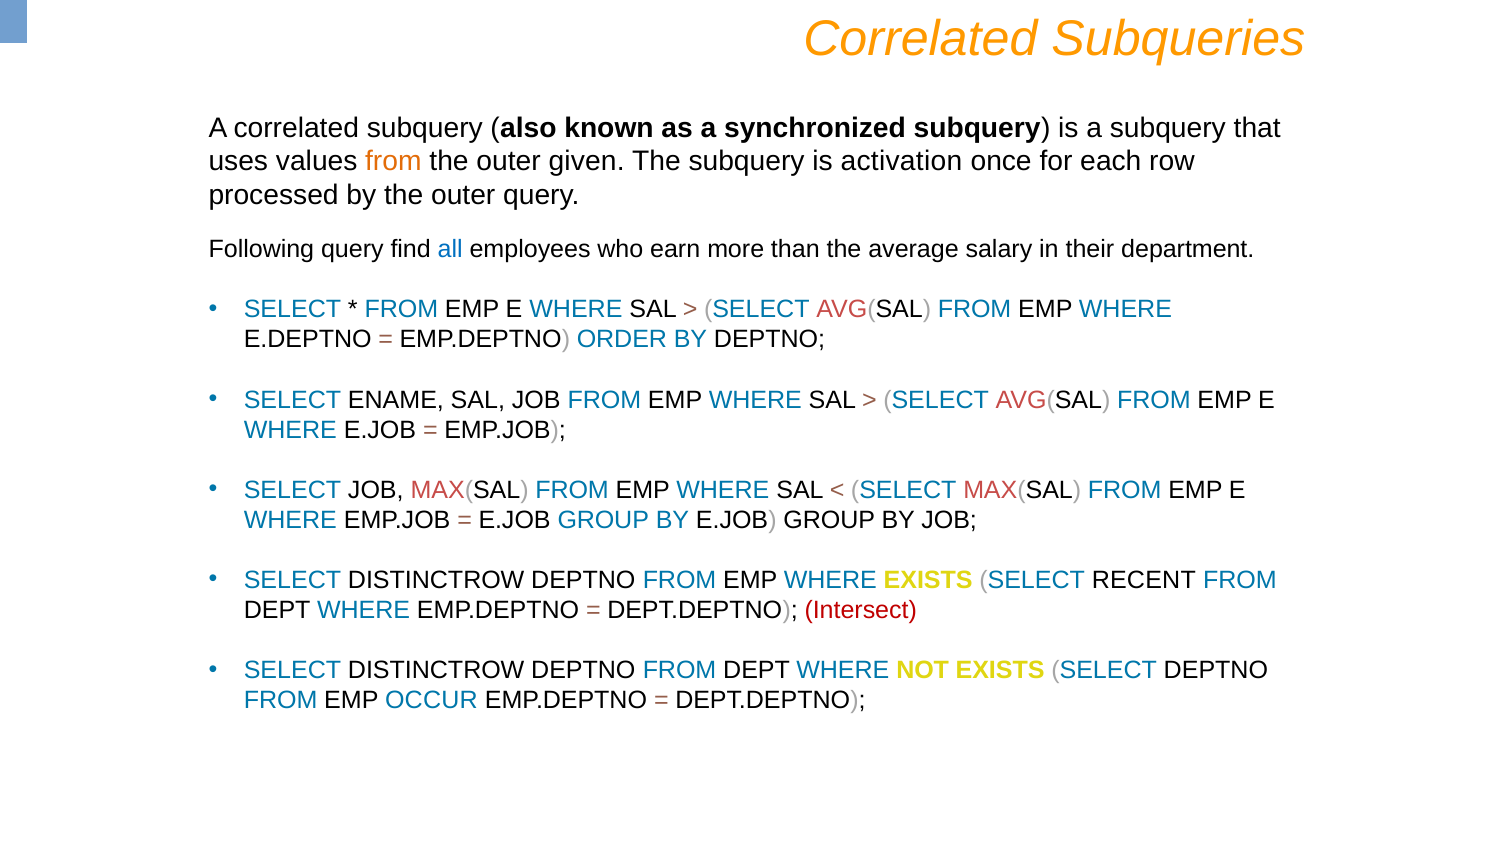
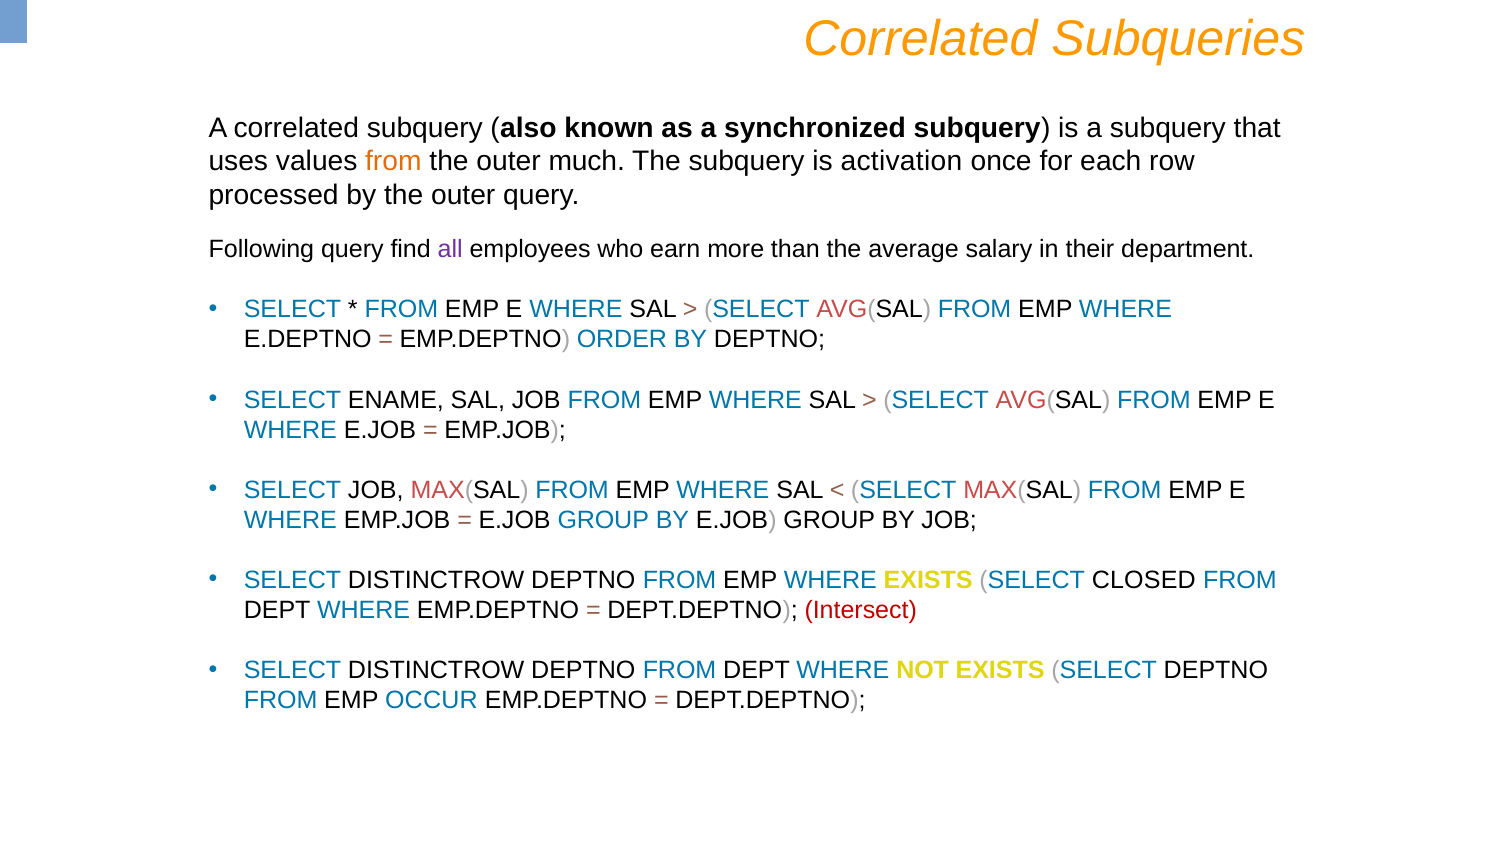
given: given -> much
all colour: blue -> purple
RECENT: RECENT -> CLOSED
